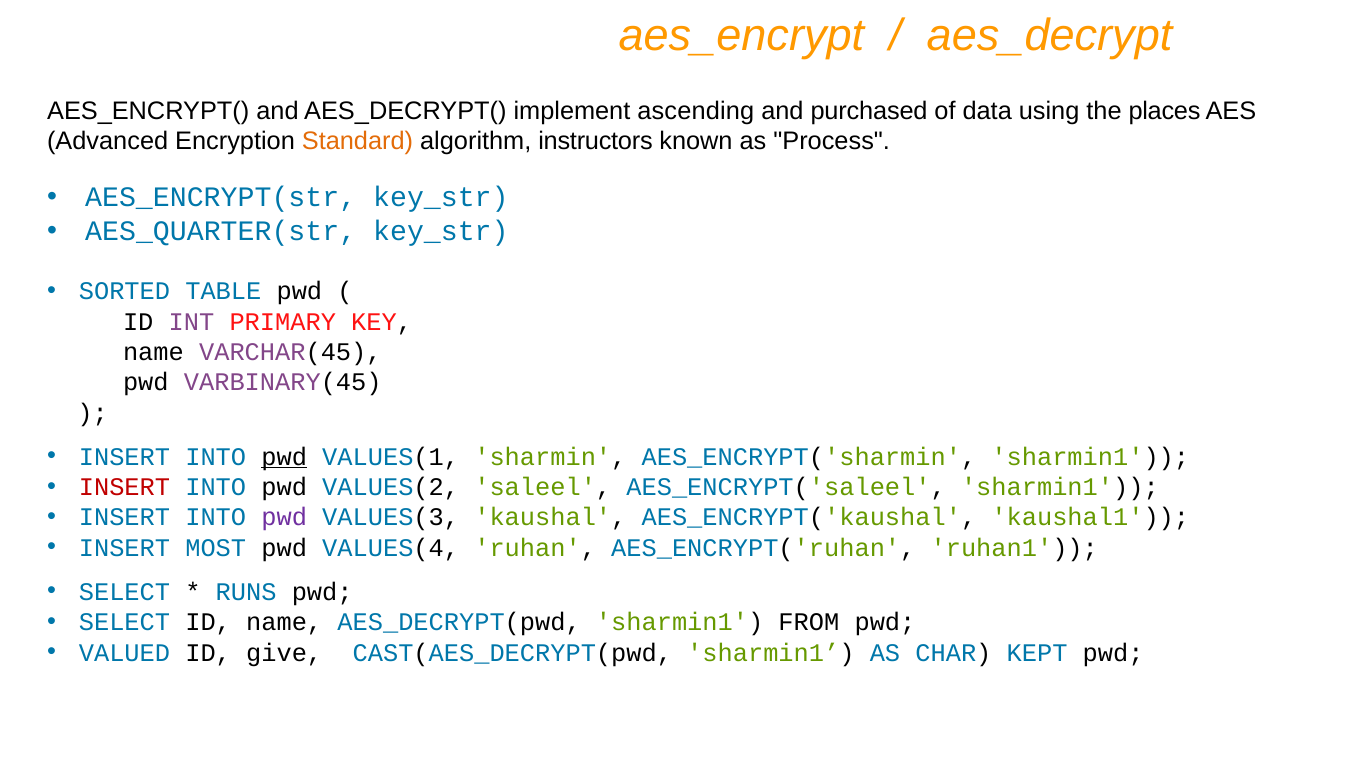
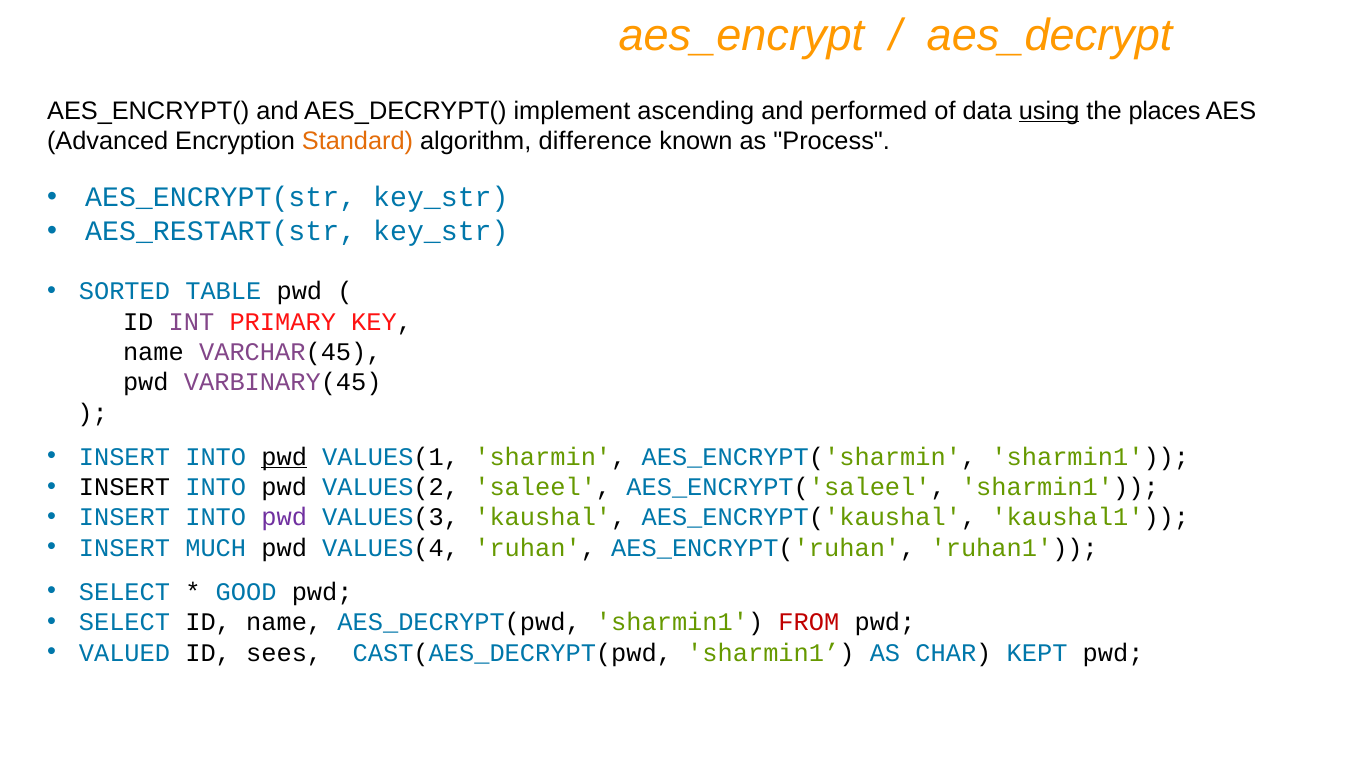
purchased: purchased -> performed
using underline: none -> present
instructors: instructors -> difference
AES_QUARTER(str: AES_QUARTER(str -> AES_RESTART(str
INSERT at (124, 487) colour: red -> black
MOST: MOST -> MUCH
RUNS: RUNS -> GOOD
FROM colour: black -> red
give: give -> sees
